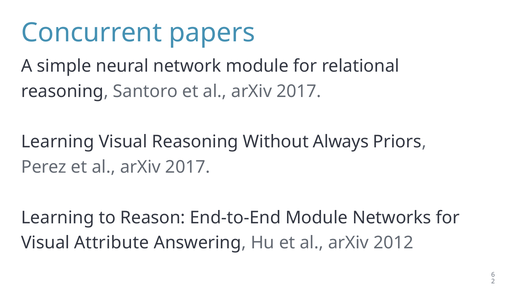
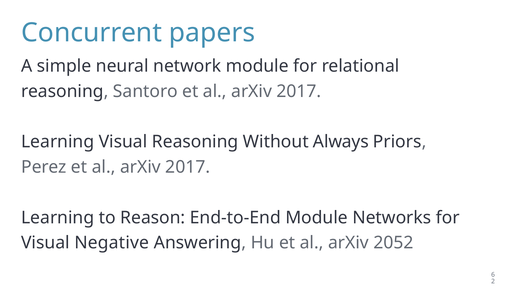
Attribute: Attribute -> Negative
2012: 2012 -> 2052
